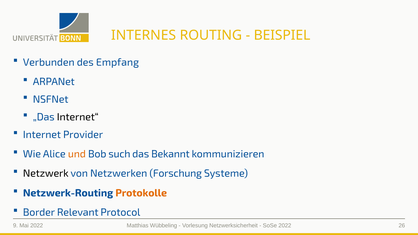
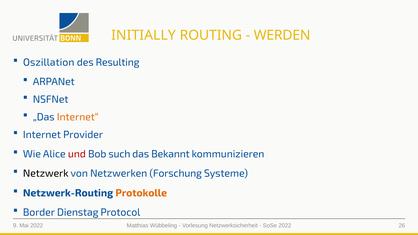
INTERNES: INTERNES -> INITIALLY
BEISPIEL: BEISPIEL -> WERDEN
Verbunden: Verbunden -> Oszillation
Empfang: Empfang -> Resulting
Internet“ colour: black -> orange
und colour: orange -> red
Relevant: Relevant -> Dienstag
